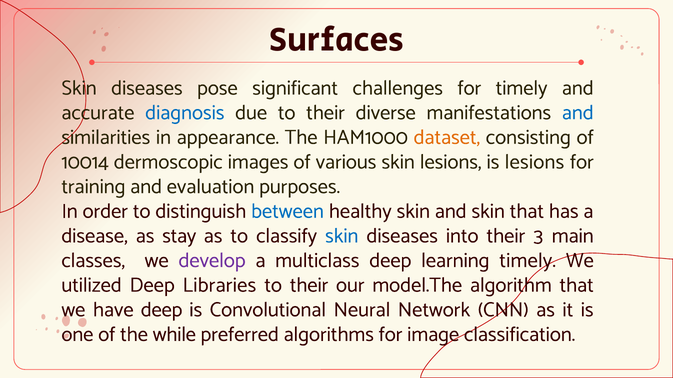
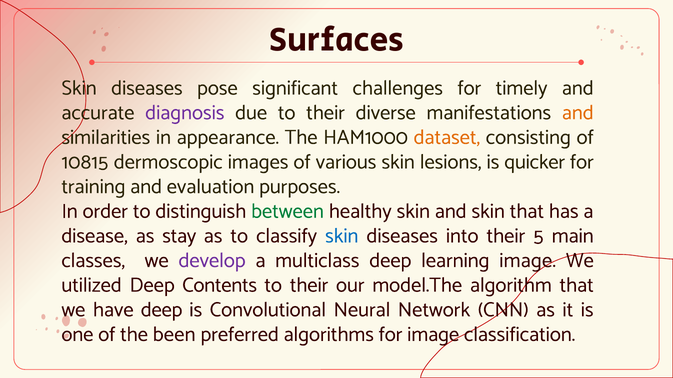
diagnosis colour: blue -> purple
and at (578, 113) colour: blue -> orange
10014: 10014 -> 10815
is lesions: lesions -> quicker
between colour: blue -> green
3: 3 -> 5
learning timely: timely -> image
Libraries: Libraries -> Contents
while: while -> been
